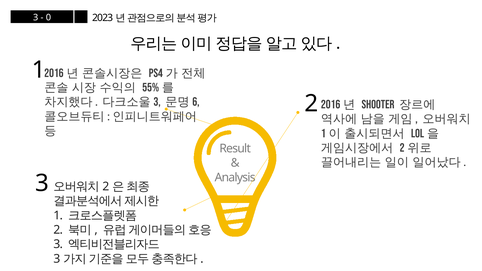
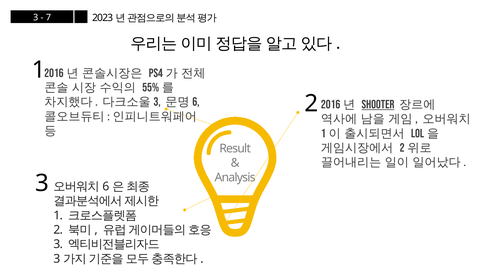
0: 0 -> 7
Shooter underline: none -> present
2 at (106, 187): 2 -> 6
